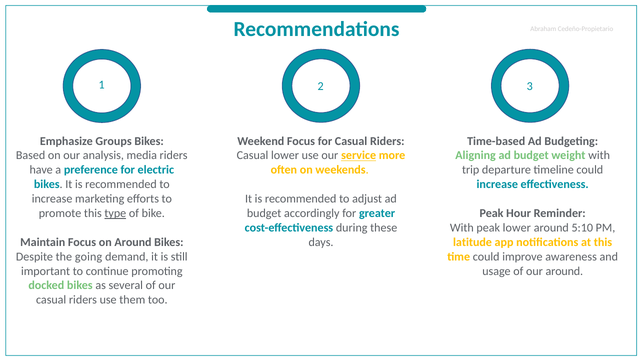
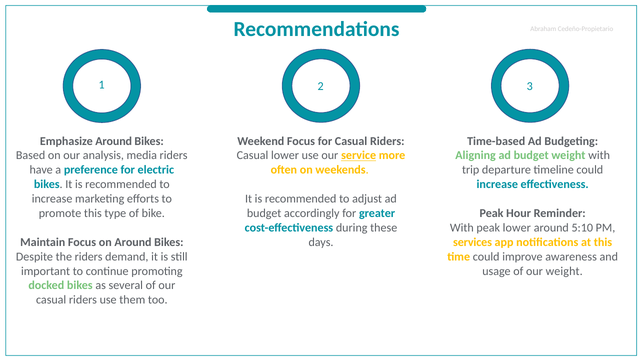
Emphasize Groups: Groups -> Around
type underline: present -> none
latitude: latitude -> services
the going: going -> riders
our around: around -> weight
